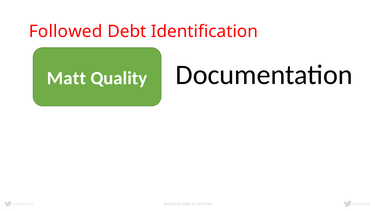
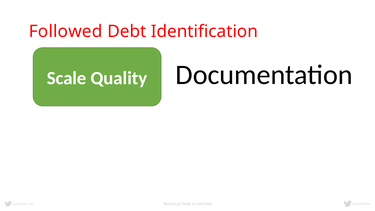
Matt: Matt -> Scale
